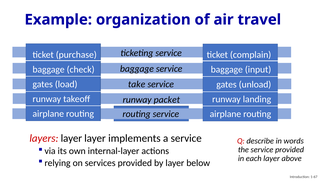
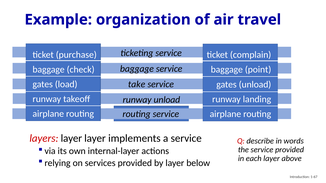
input: input -> point
runway packet: packet -> unload
